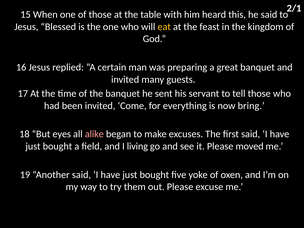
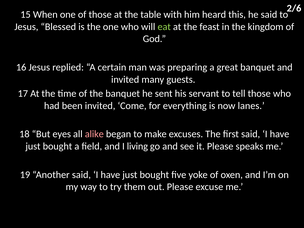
2/1: 2/1 -> 2/6
eat colour: yellow -> light green
bring: bring -> lanes
moved: moved -> speaks
